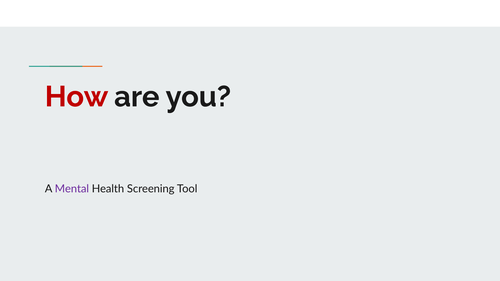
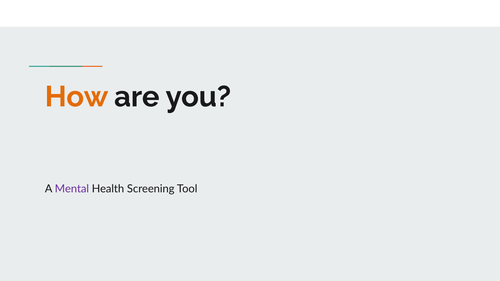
How colour: red -> orange
